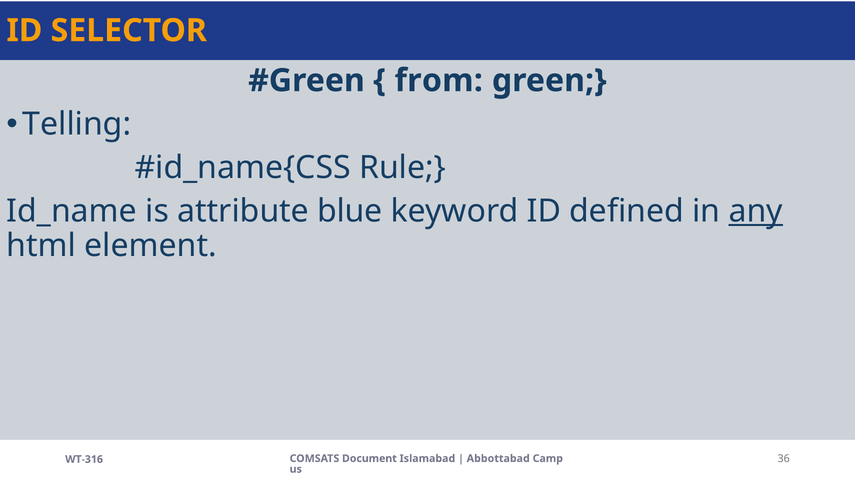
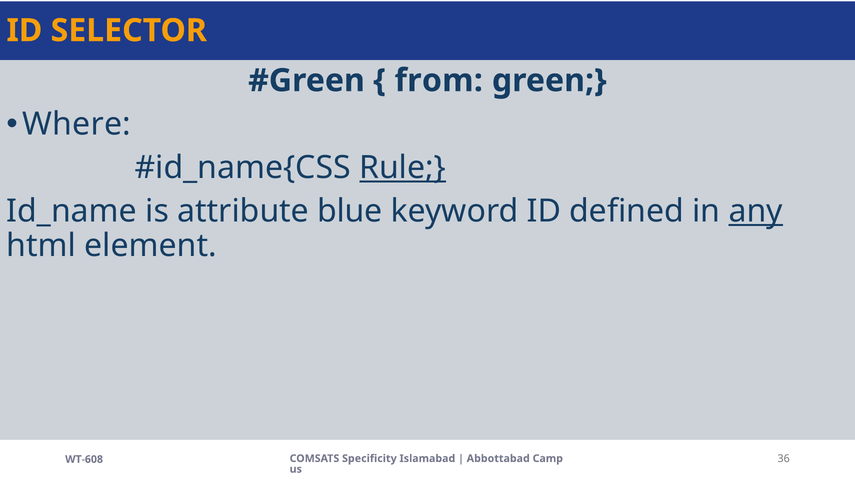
Telling: Telling -> Where
Rule underline: none -> present
Document: Document -> Specificity
WT-316: WT-316 -> WT-608
